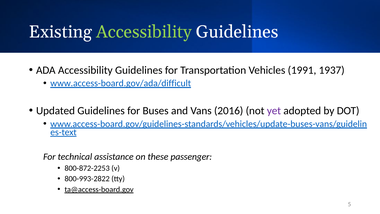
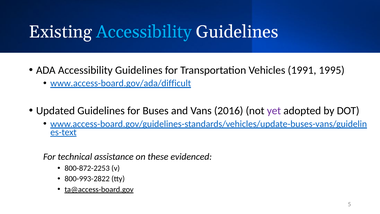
Accessibility at (144, 32) colour: light green -> light blue
1937: 1937 -> 1995
passenger: passenger -> evidenced
